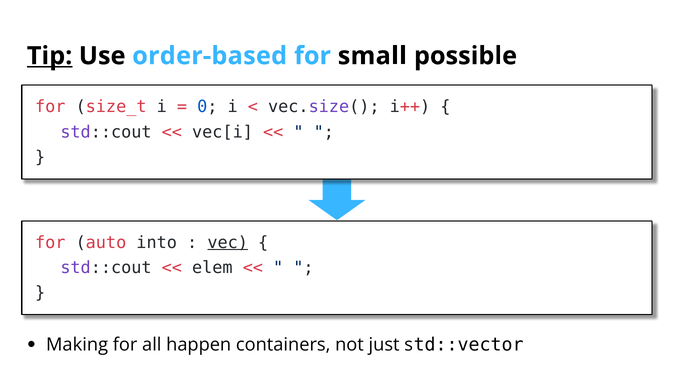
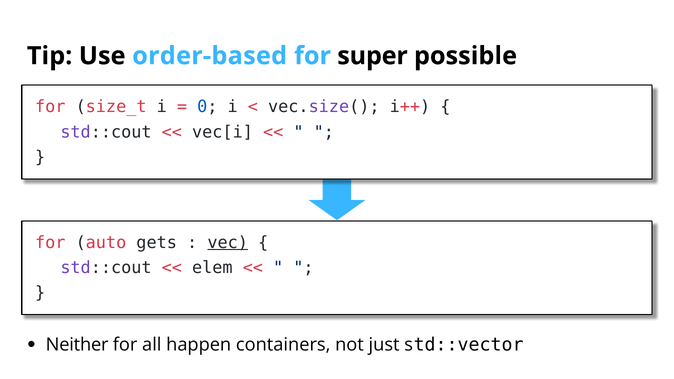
Tip underline: present -> none
small: small -> super
into: into -> gets
Making: Making -> Neither
